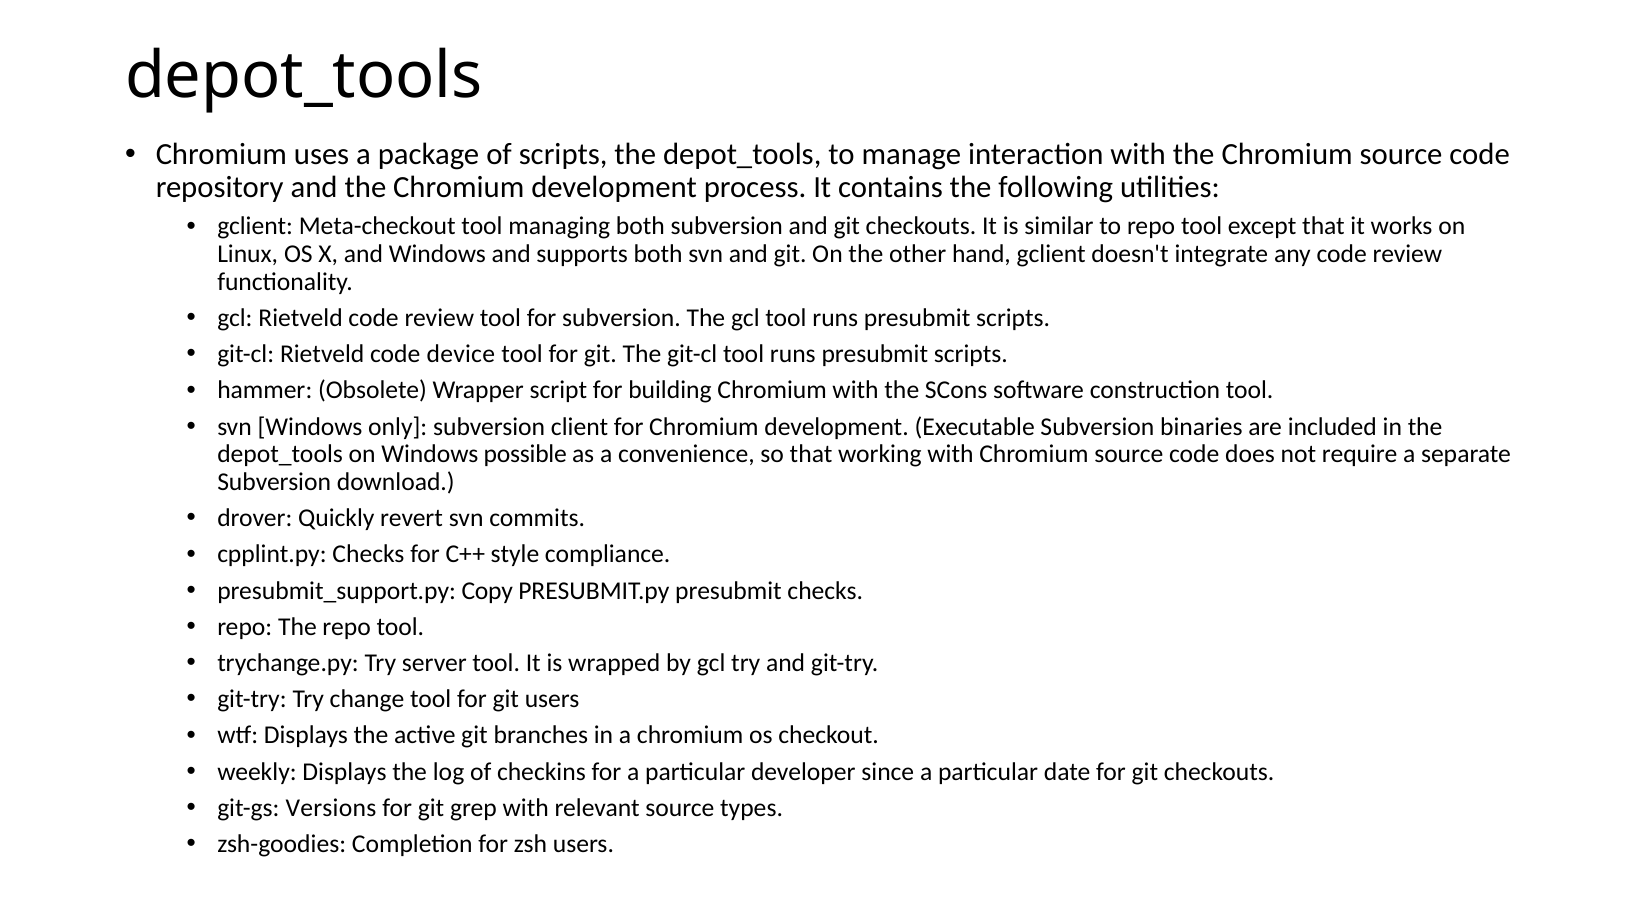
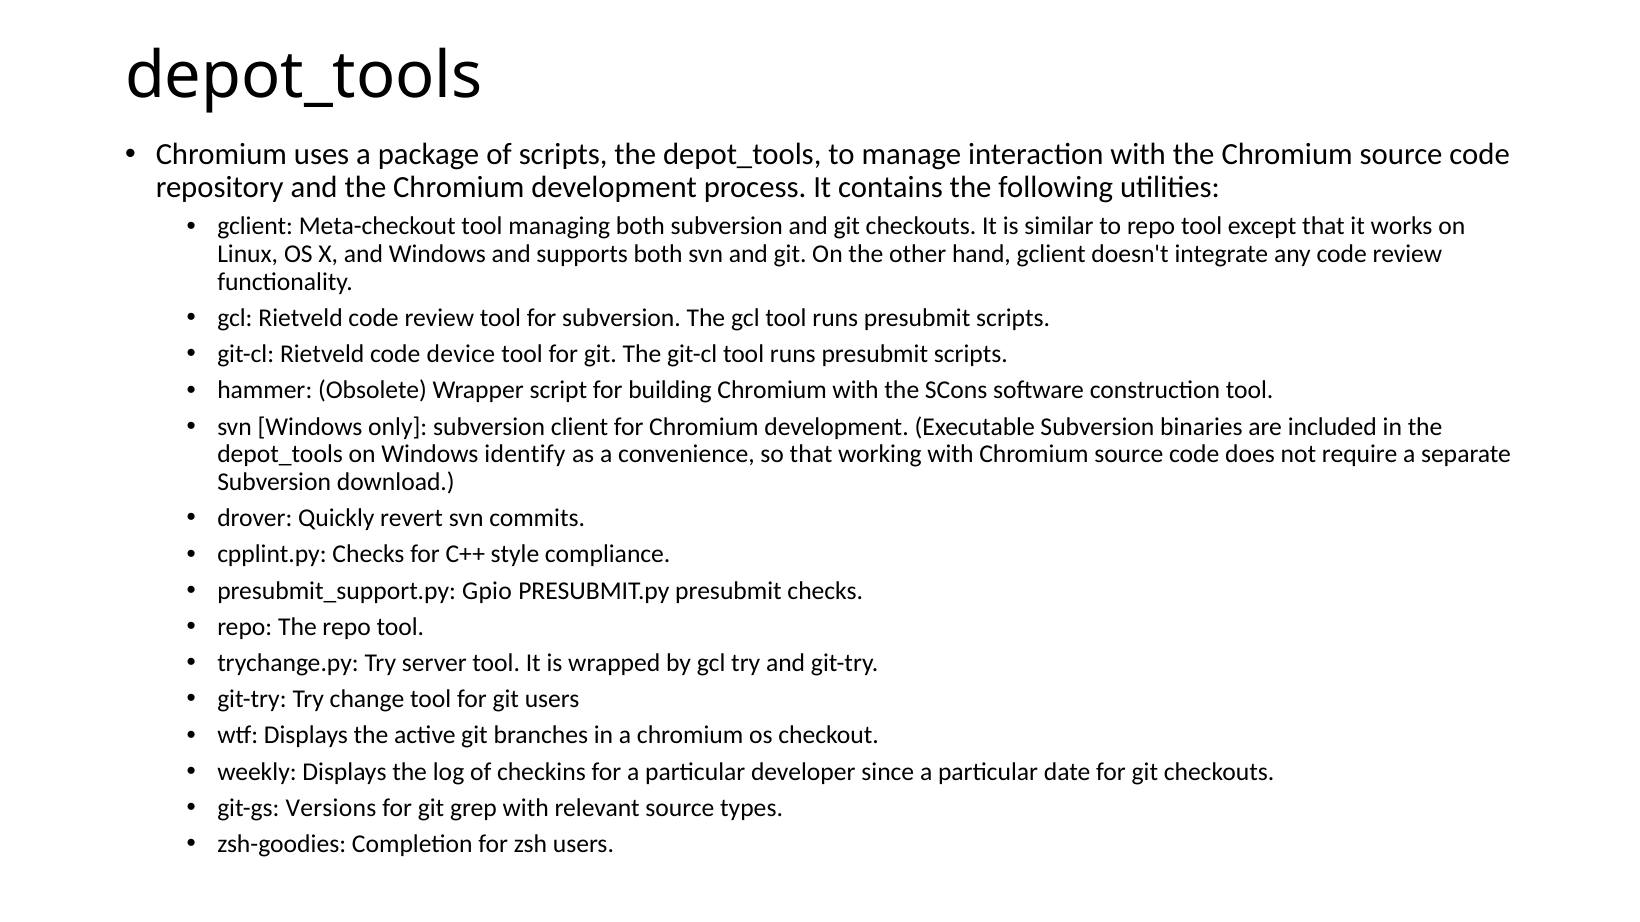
possible: possible -> identify
Copy: Copy -> Gpio
